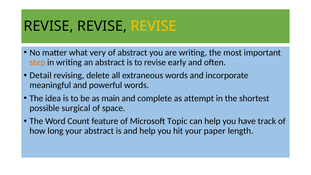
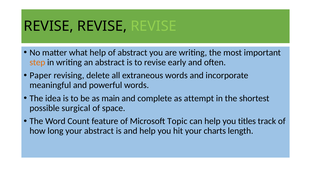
REVISE at (154, 26) colour: yellow -> light green
what very: very -> help
Detail: Detail -> Paper
have: have -> titles
paper: paper -> charts
